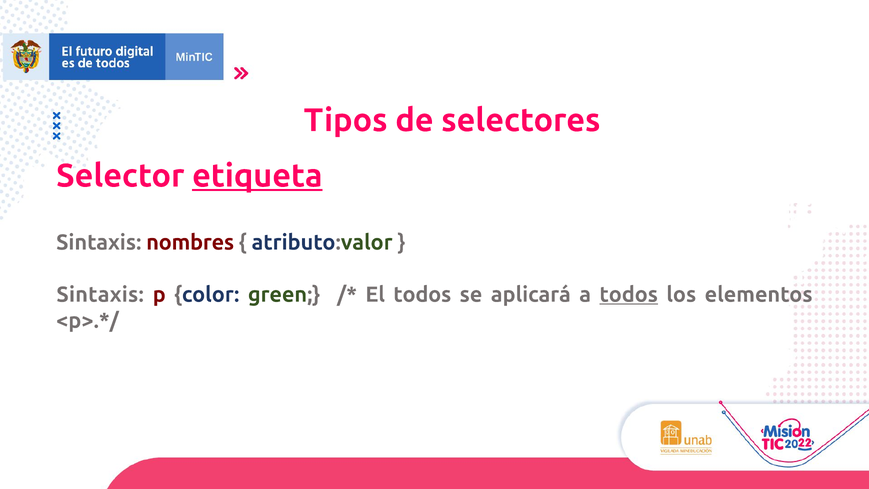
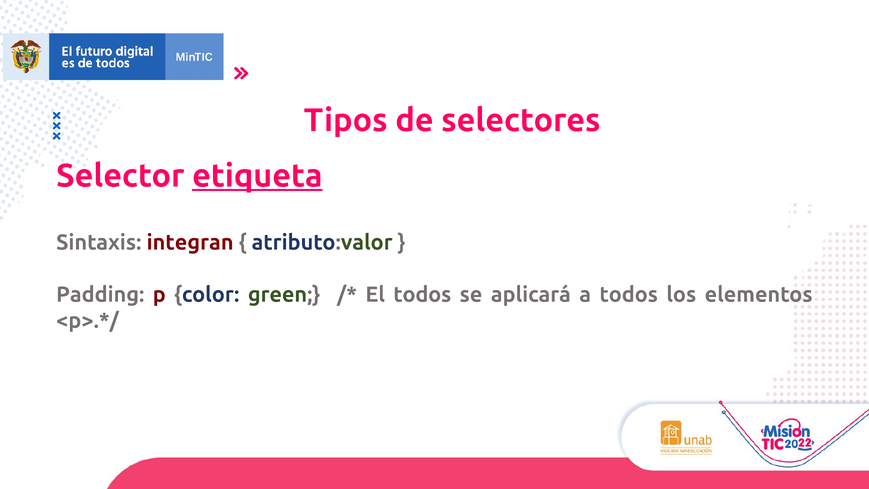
nombres: nombres -> integran
Sintaxis at (100, 294): Sintaxis -> Padding
todos at (629, 294) underline: present -> none
